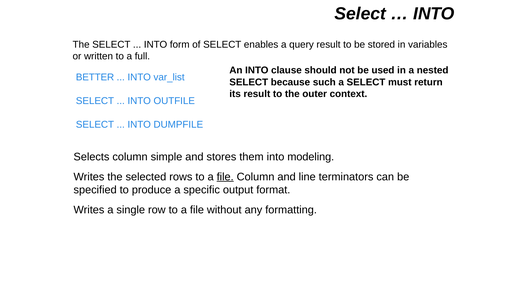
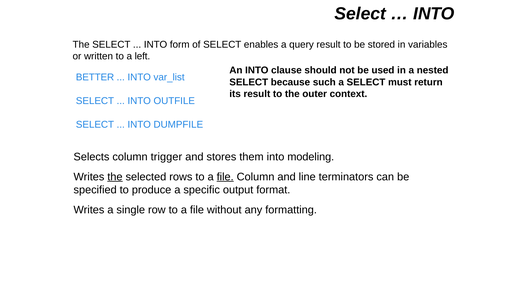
full: full -> left
simple: simple -> trigger
the at (115, 177) underline: none -> present
